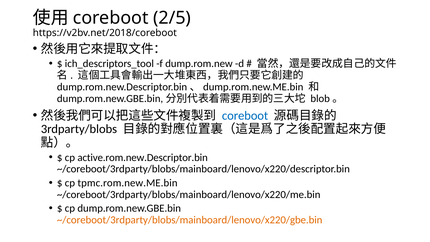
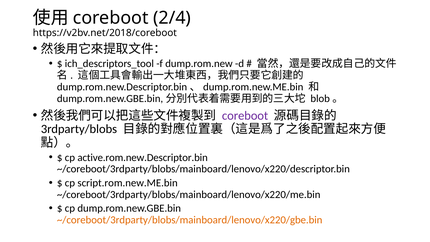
2/5: 2/5 -> 2/4
coreboot at (245, 116) colour: blue -> purple
tpmc.rom.new.ME.bin: tpmc.rom.new.ME.bin -> script.rom.new.ME.bin
